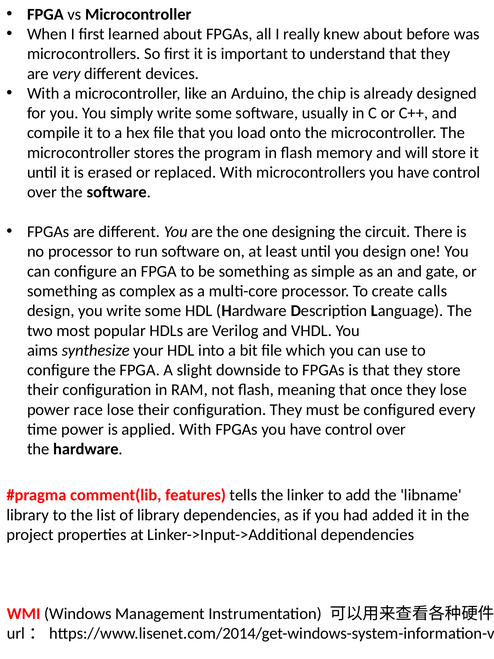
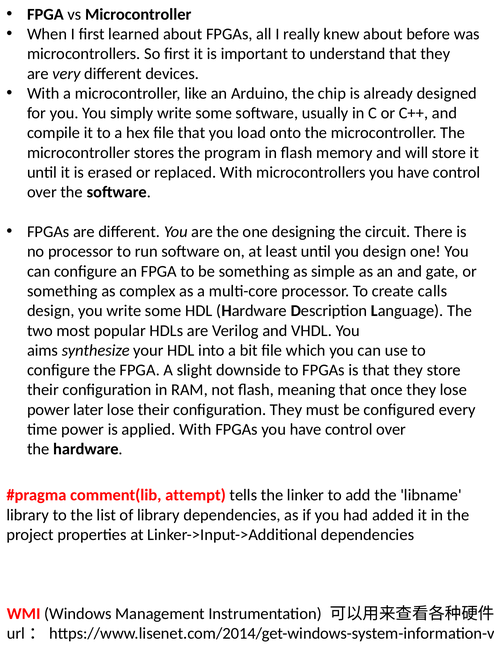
race: race -> later
features: features -> attempt
